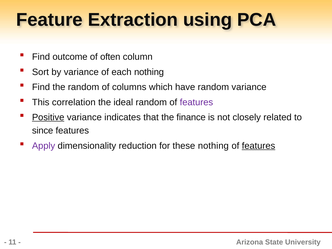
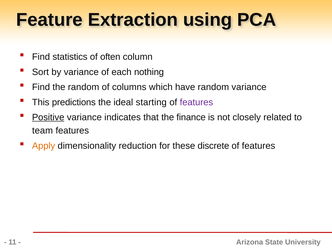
outcome: outcome -> statistics
correlation: correlation -> predictions
ideal random: random -> starting
since: since -> team
Apply colour: purple -> orange
these nothing: nothing -> discrete
features at (259, 146) underline: present -> none
